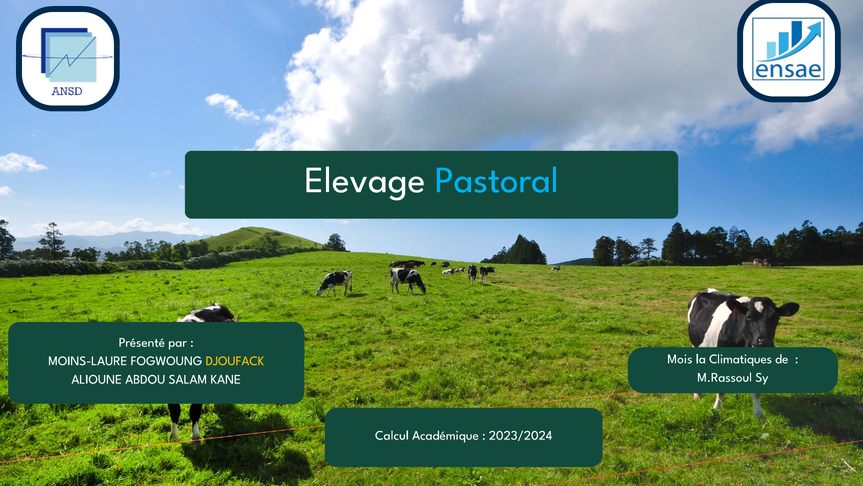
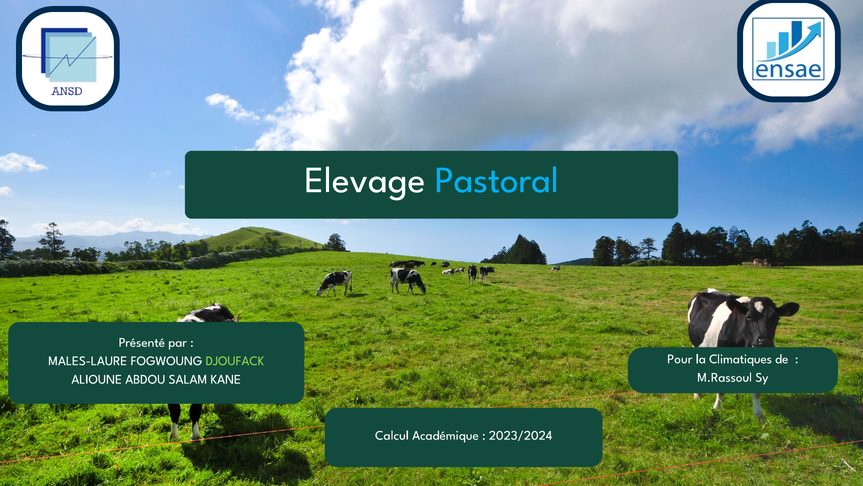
Mois: Mois -> Pour
MOINS-LAURE: MOINS-LAURE -> MALES-LAURE
DJOUFACK colour: yellow -> light green
